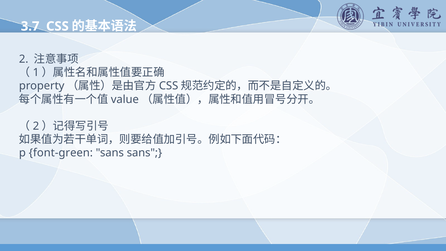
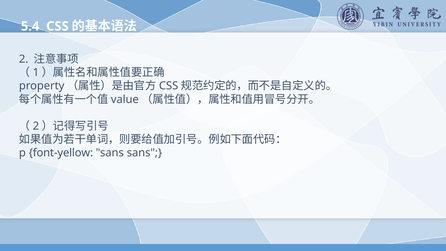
3.7: 3.7 -> 5.4
font-green: font-green -> font-yellow
